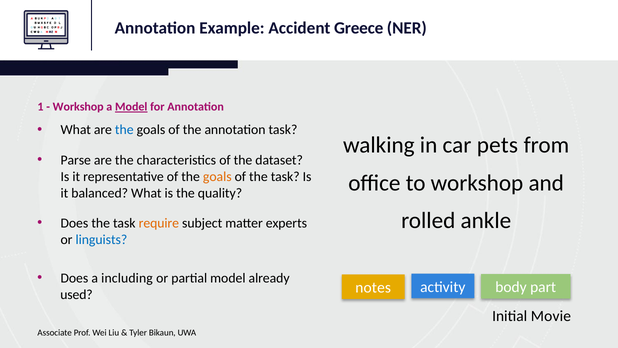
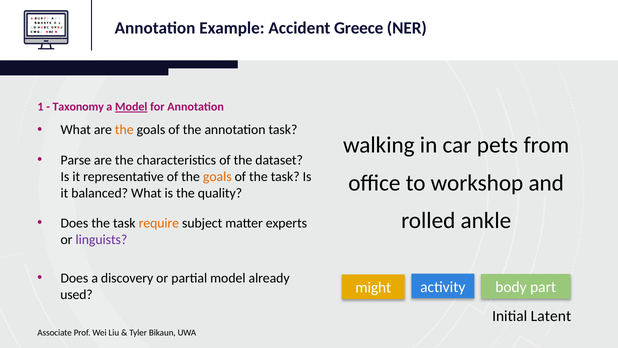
Workshop at (78, 107): Workshop -> Taxonomy
the at (124, 130) colour: blue -> orange
linguists colour: blue -> purple
including: including -> discovery
notes: notes -> might
Movie: Movie -> Latent
